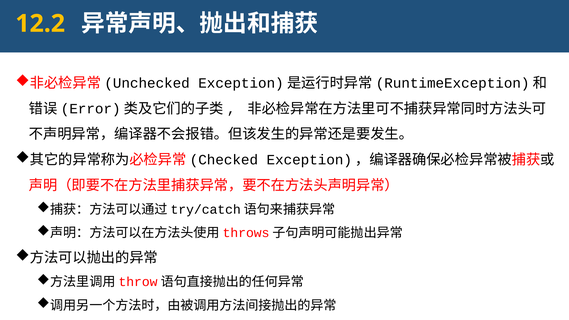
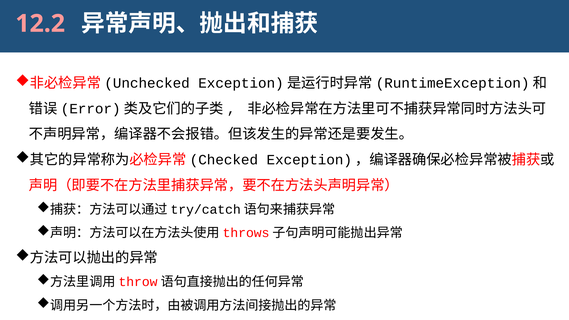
12.2 colour: yellow -> pink
